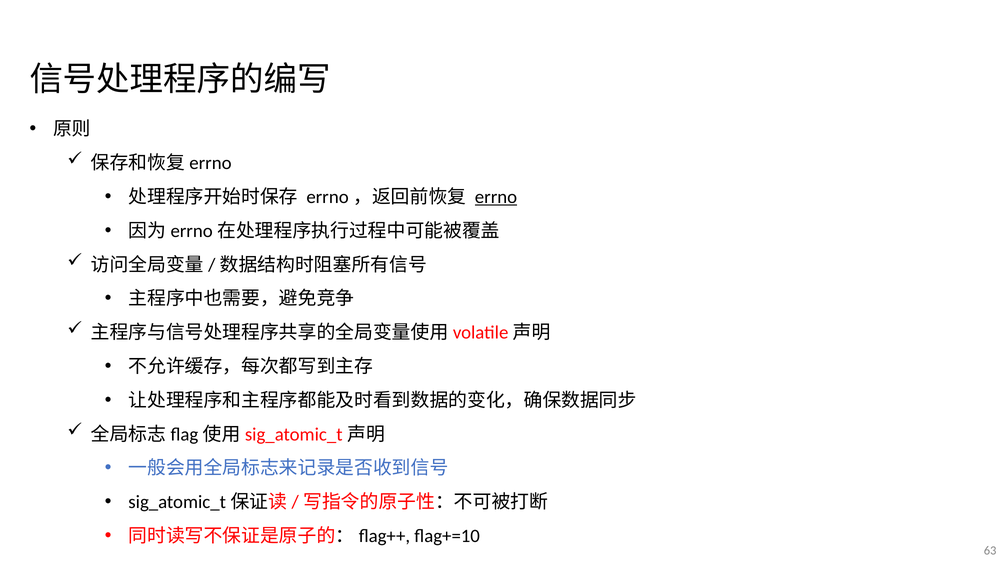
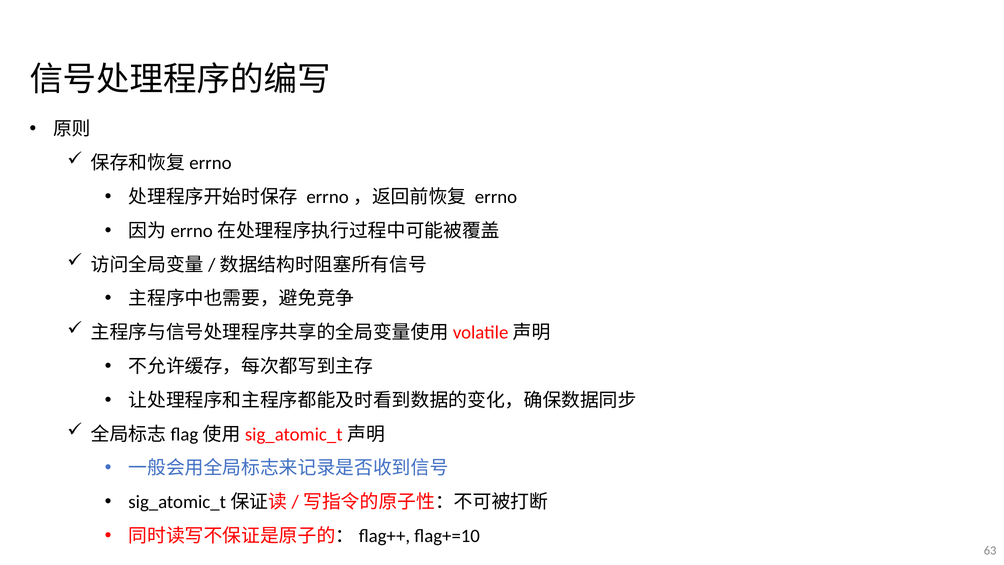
errno underline: present -> none
